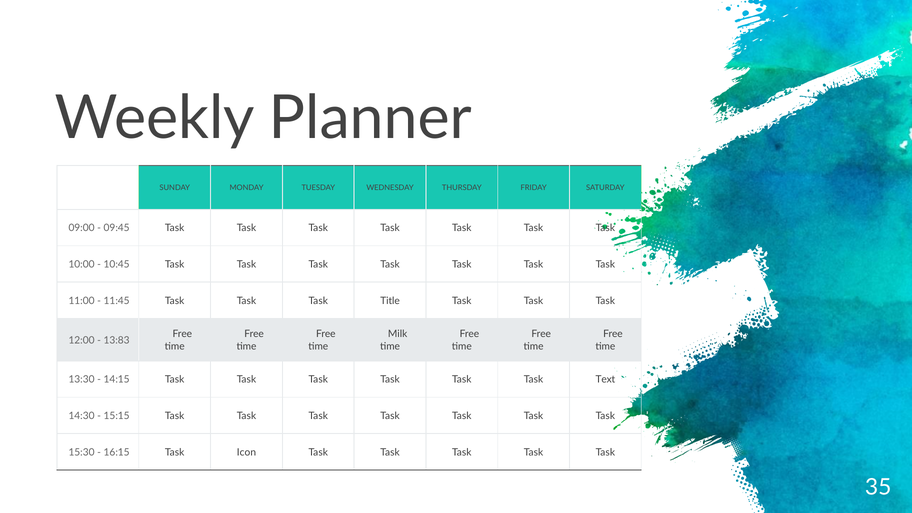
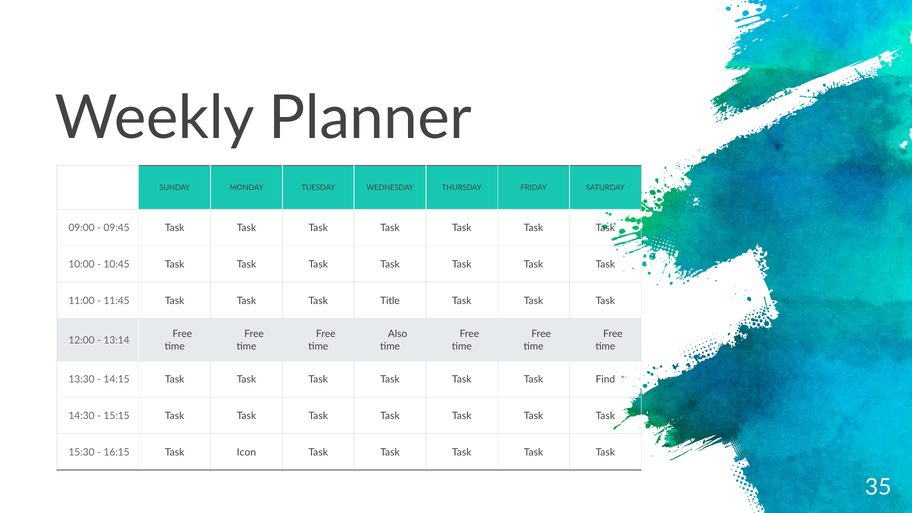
Milk: Milk -> Also
13:83: 13:83 -> 13:14
Text: Text -> Find
